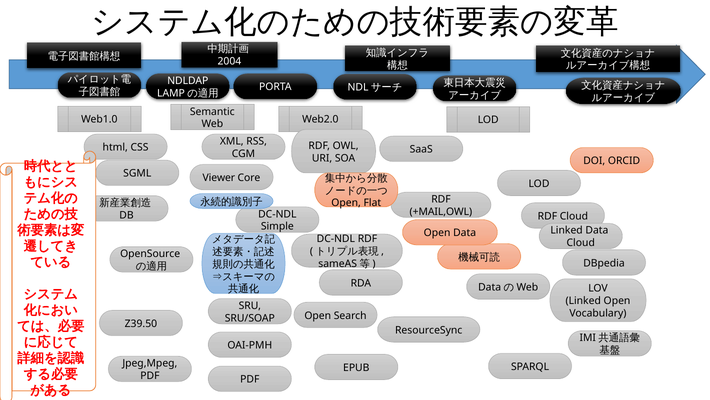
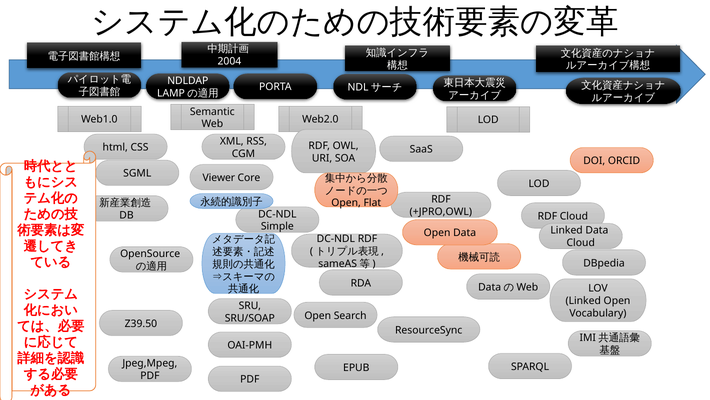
+MAIL,OWL: +MAIL,OWL -> +JPRO,OWL
